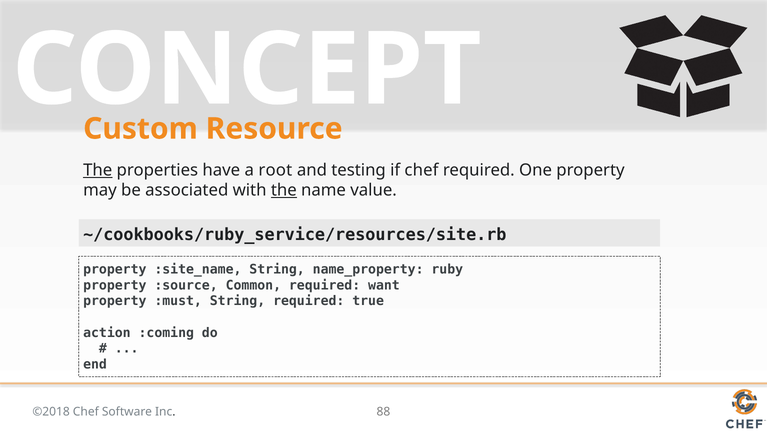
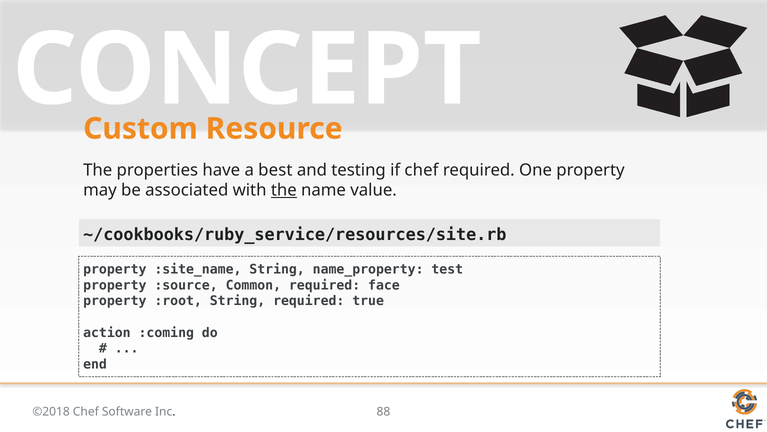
The at (98, 170) underline: present -> none
root: root -> best
ruby: ruby -> test
want: want -> face
:must: :must -> :root
